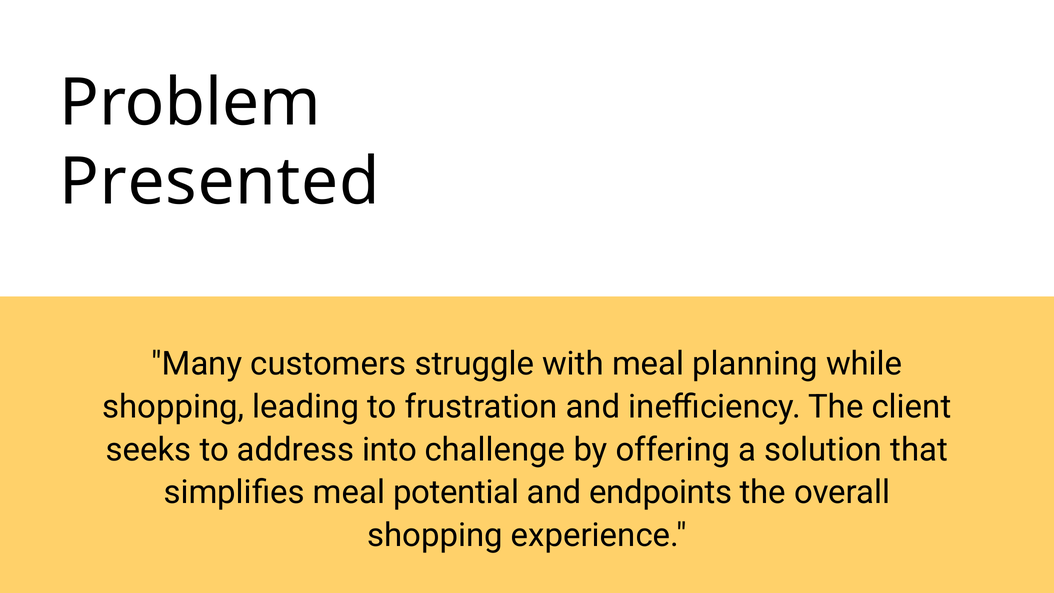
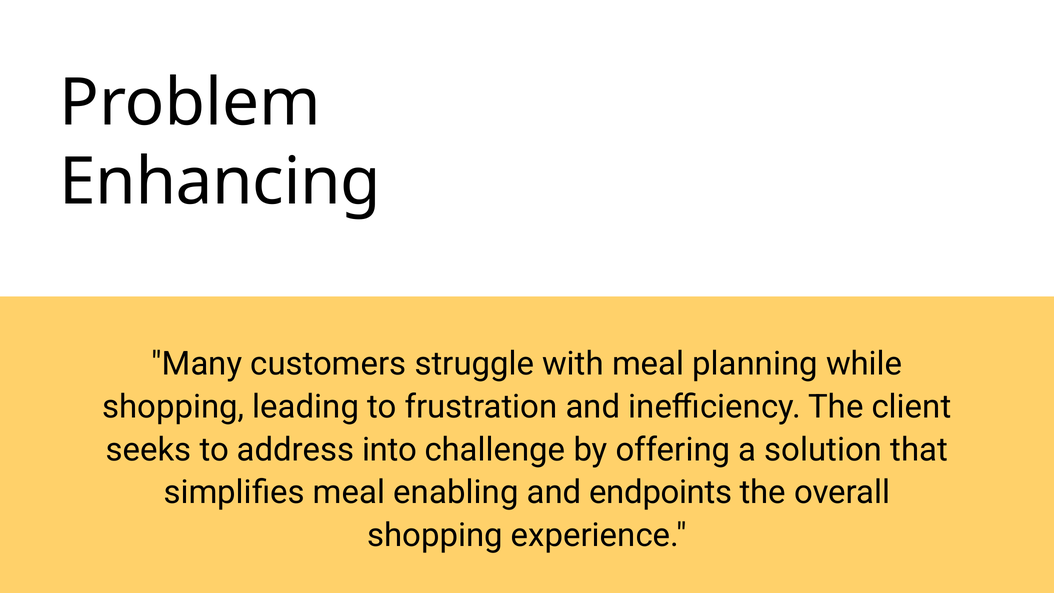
Presented: Presented -> Enhancing
potential: potential -> enabling
